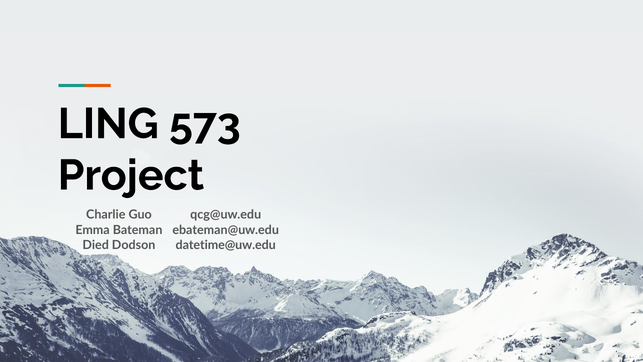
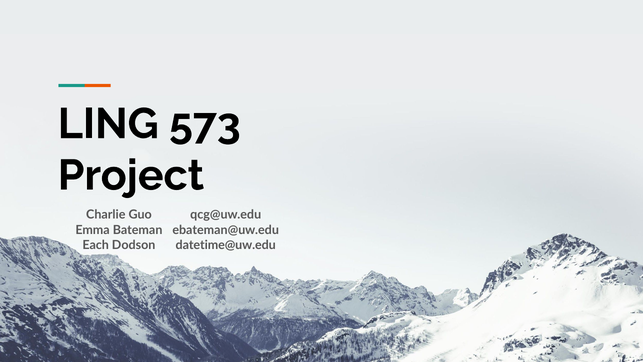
Died: Died -> Each
